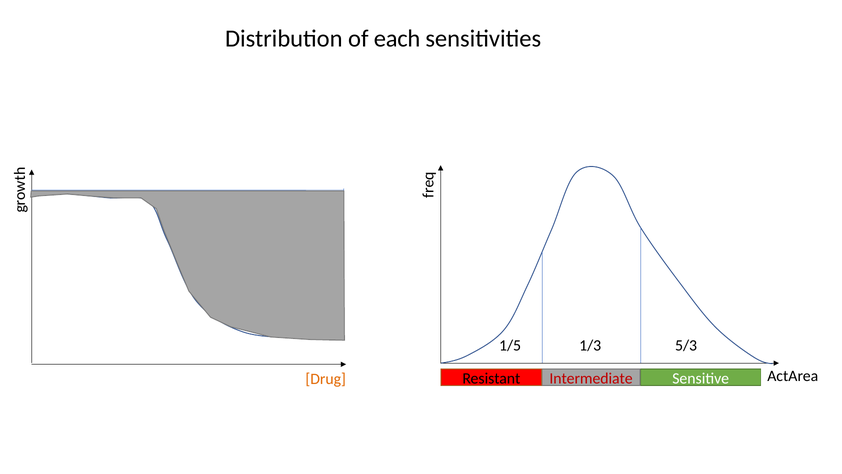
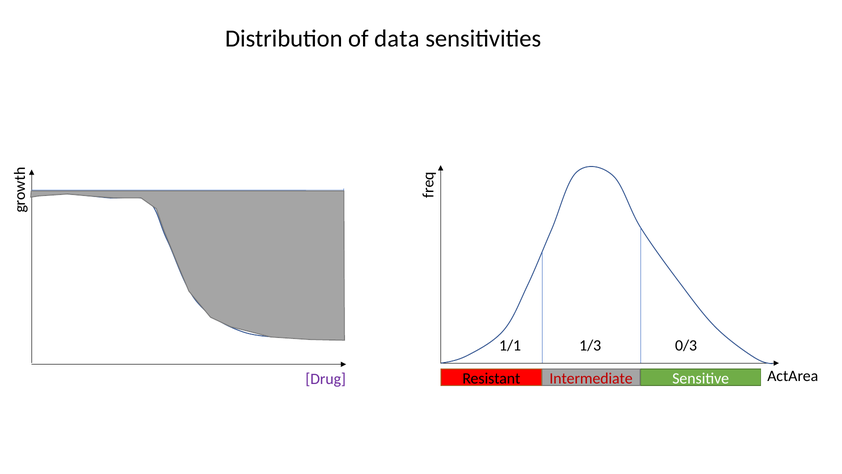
each: each -> data
1/5: 1/5 -> 1/1
5/3: 5/3 -> 0/3
Drug colour: orange -> purple
